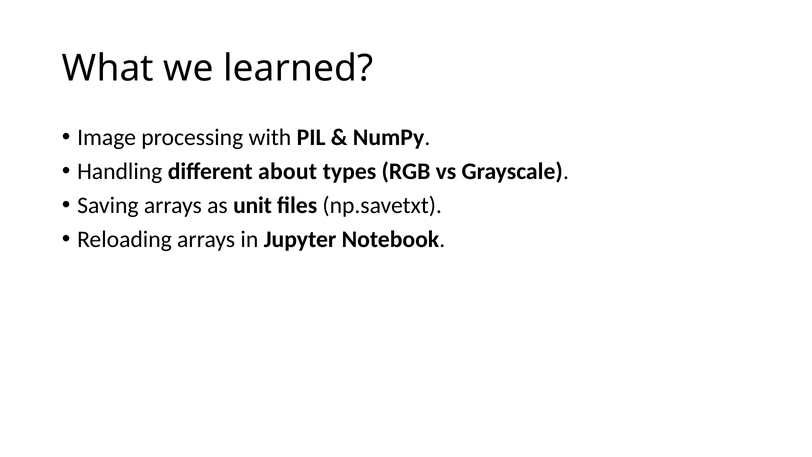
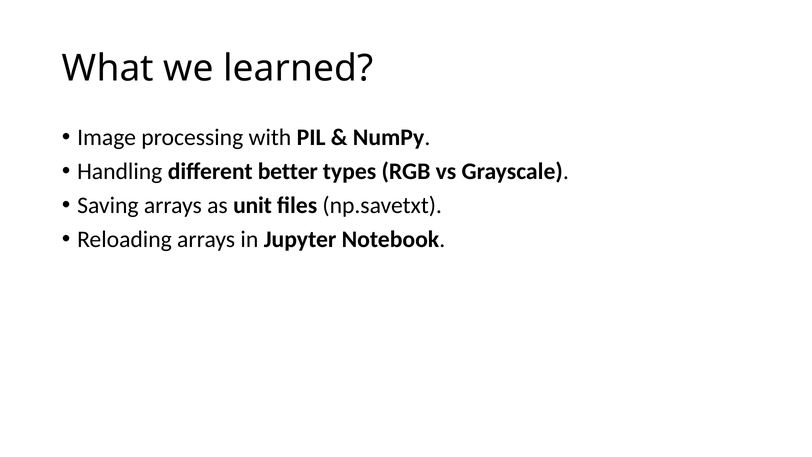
about: about -> better
